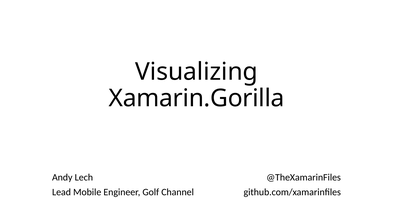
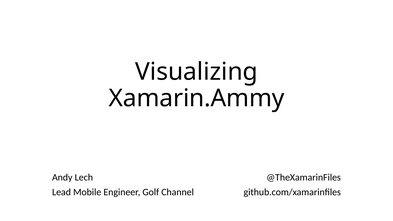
Xamarin.Gorilla: Xamarin.Gorilla -> Xamarin.Ammy
